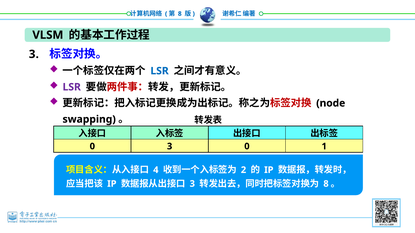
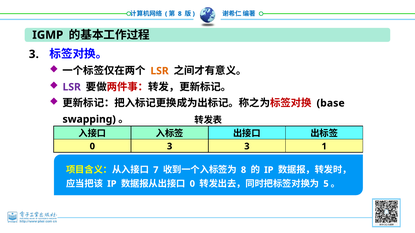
VLSM: VLSM -> IGMP
LSR at (160, 71) colour: blue -> orange
node: node -> base
3 0: 0 -> 3
4: 4 -> 7
2 at (244, 170): 2 -> 8
3 at (192, 184): 3 -> 0
8 at (326, 184): 8 -> 5
